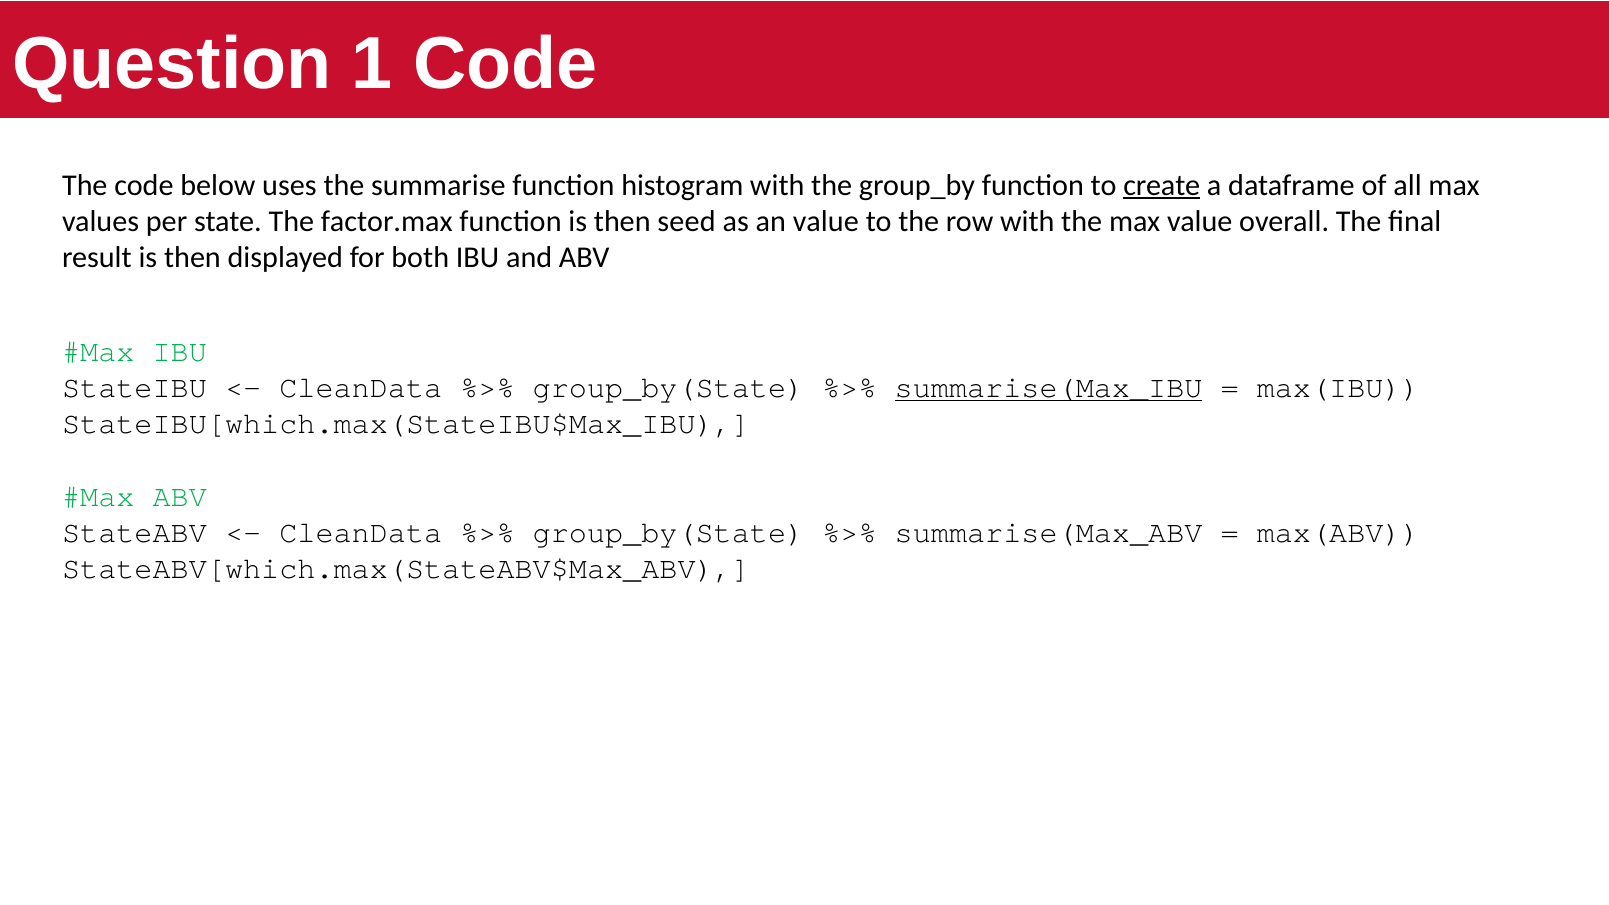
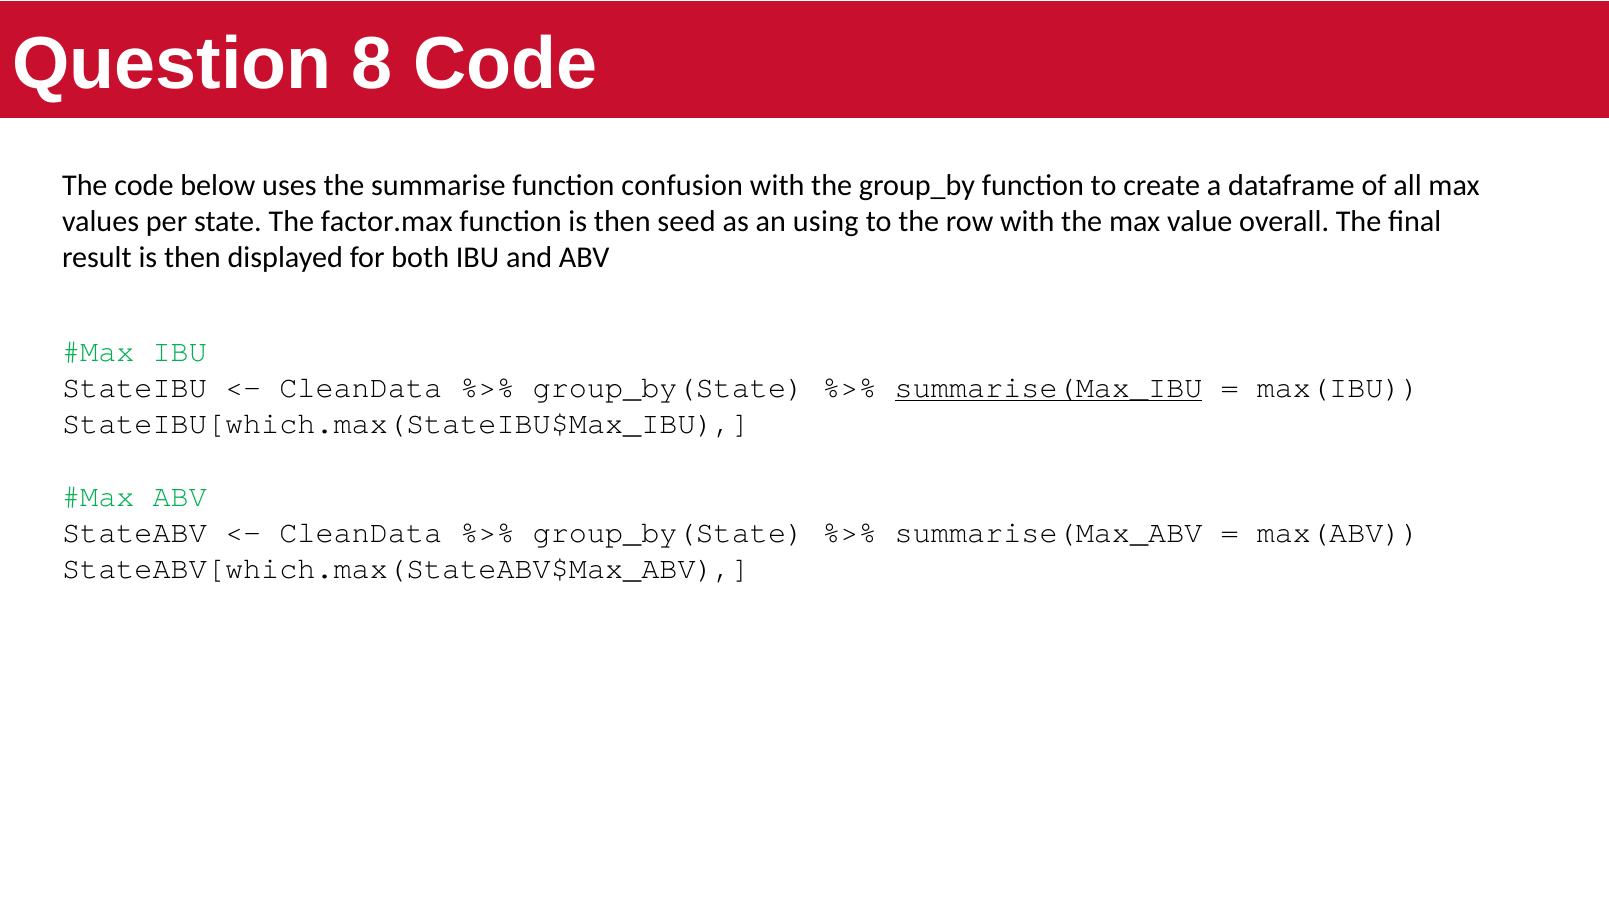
1: 1 -> 8
histogram: histogram -> confusion
create underline: present -> none
an value: value -> using
